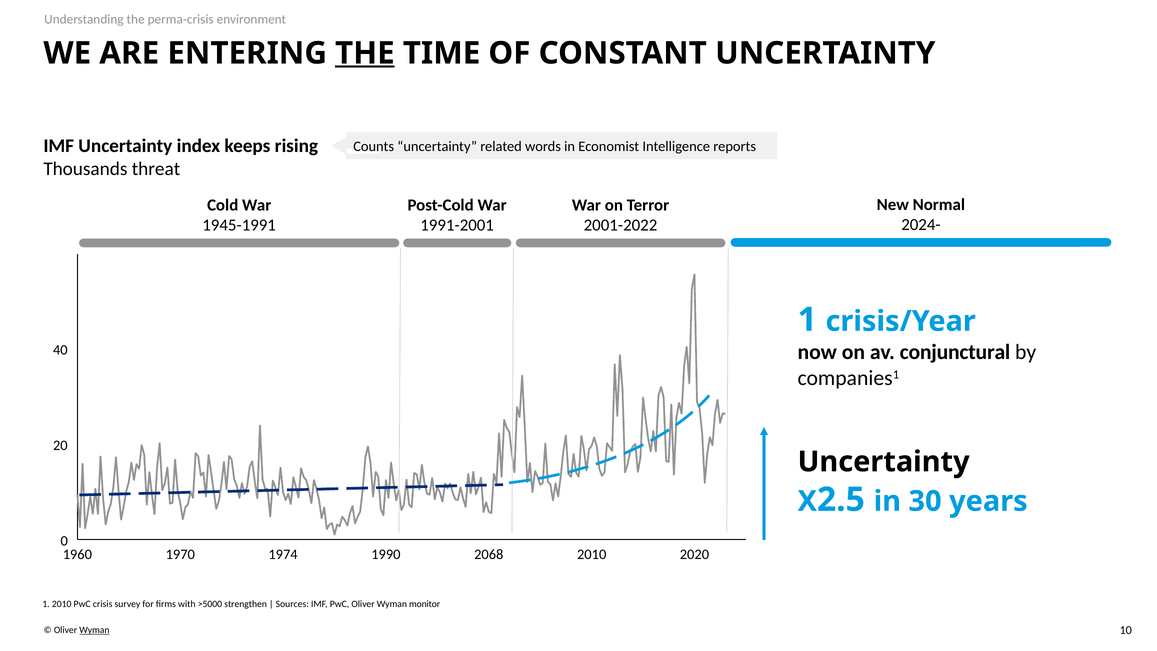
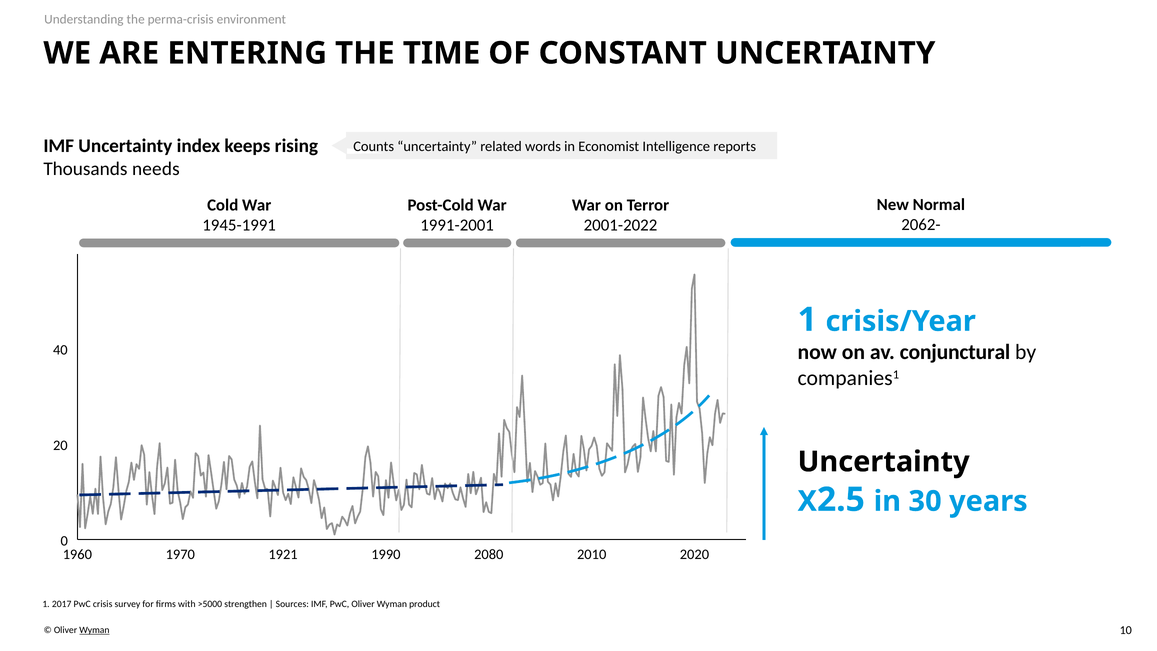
THE at (365, 53) underline: present -> none
threat: threat -> needs
2024-: 2024- -> 2062-
1974: 1974 -> 1921
2068: 2068 -> 2080
1 2010: 2010 -> 2017
monitor: monitor -> product
